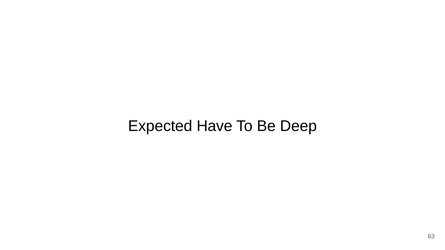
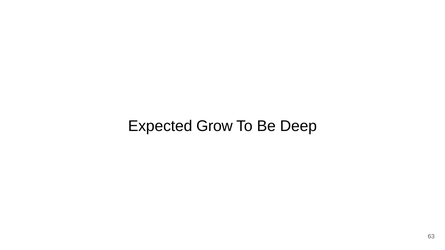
Have: Have -> Grow
